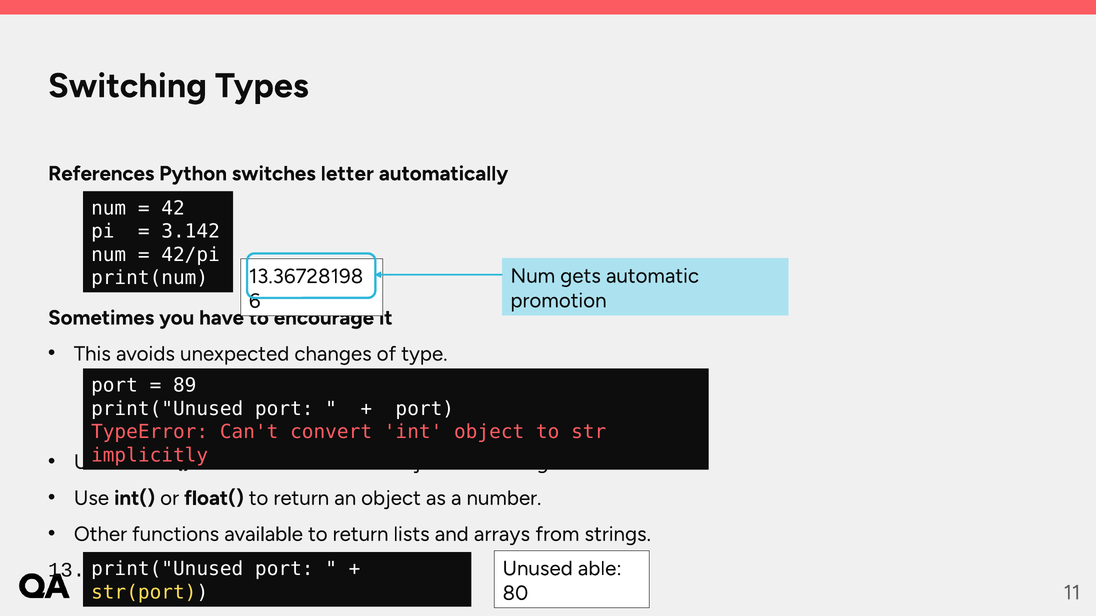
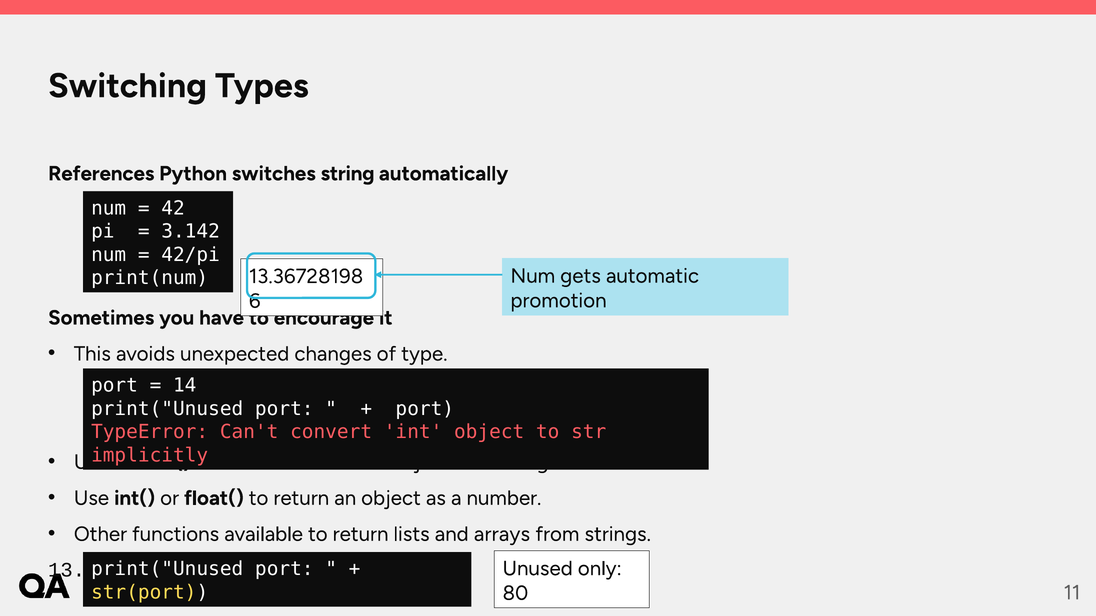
switches letter: letter -> string
89: 89 -> 14
able: able -> only
